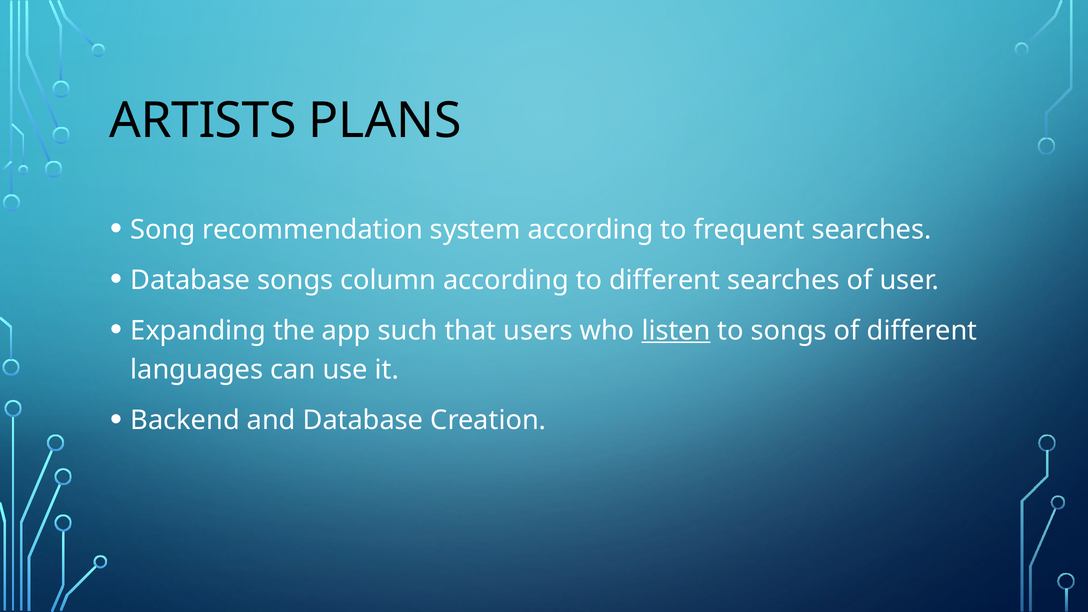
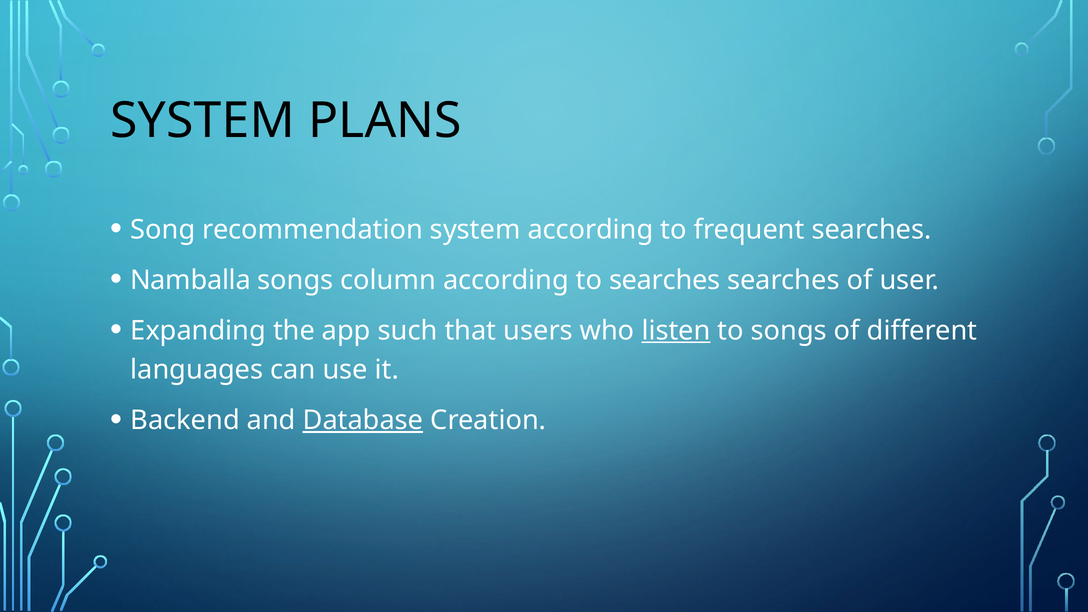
ARTISTS at (203, 121): ARTISTS -> SYSTEM
Database at (190, 280): Database -> Namballa
to different: different -> searches
Database at (363, 420) underline: none -> present
